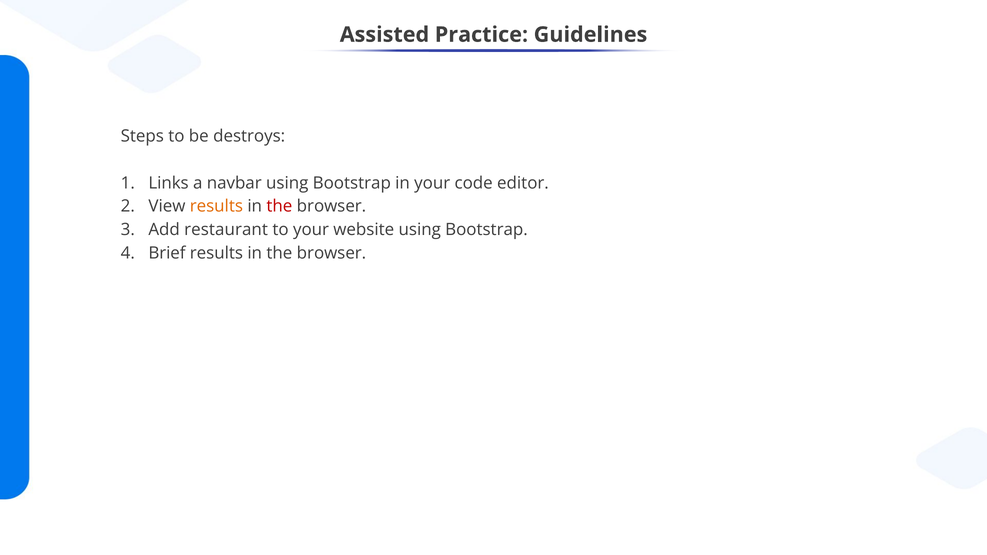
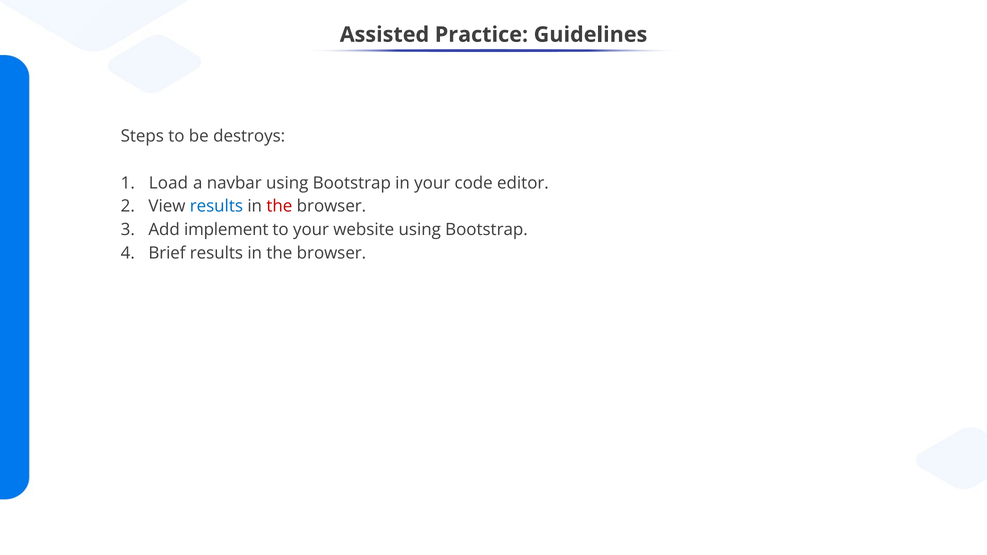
Links: Links -> Load
results at (216, 206) colour: orange -> blue
restaurant: restaurant -> implement
